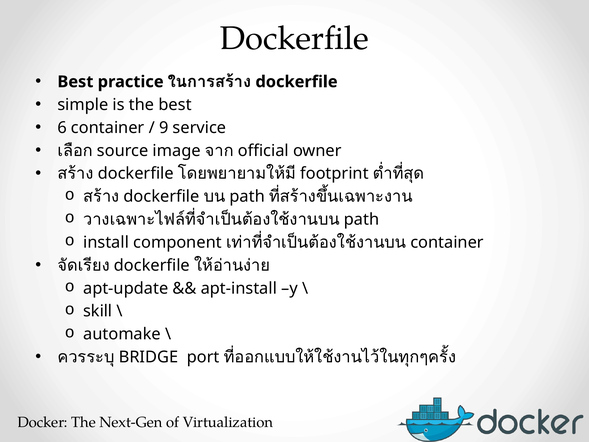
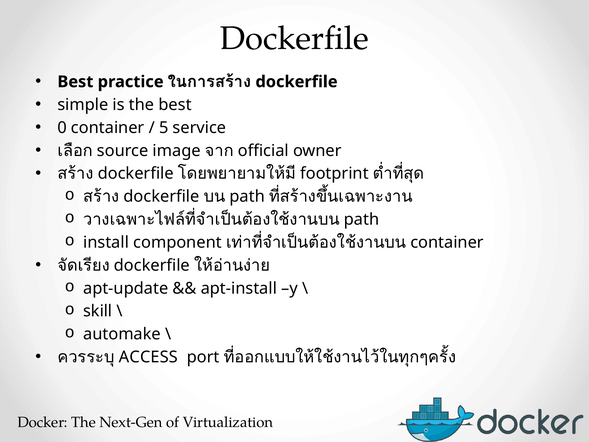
6: 6 -> 0
9: 9 -> 5
BRIDGE: BRIDGE -> ACCESS
